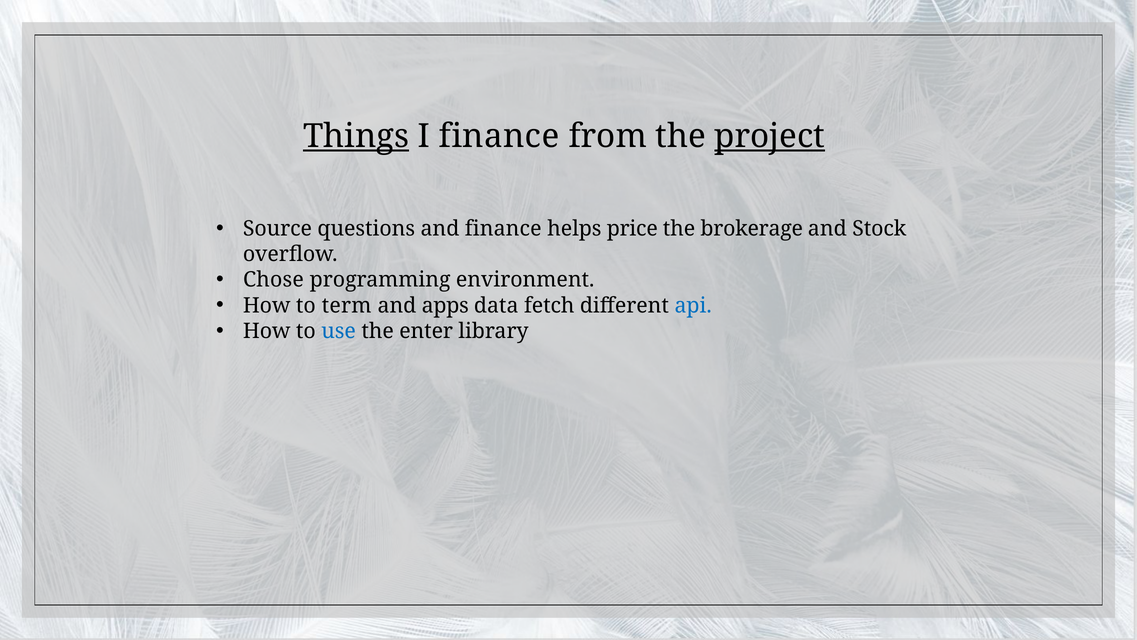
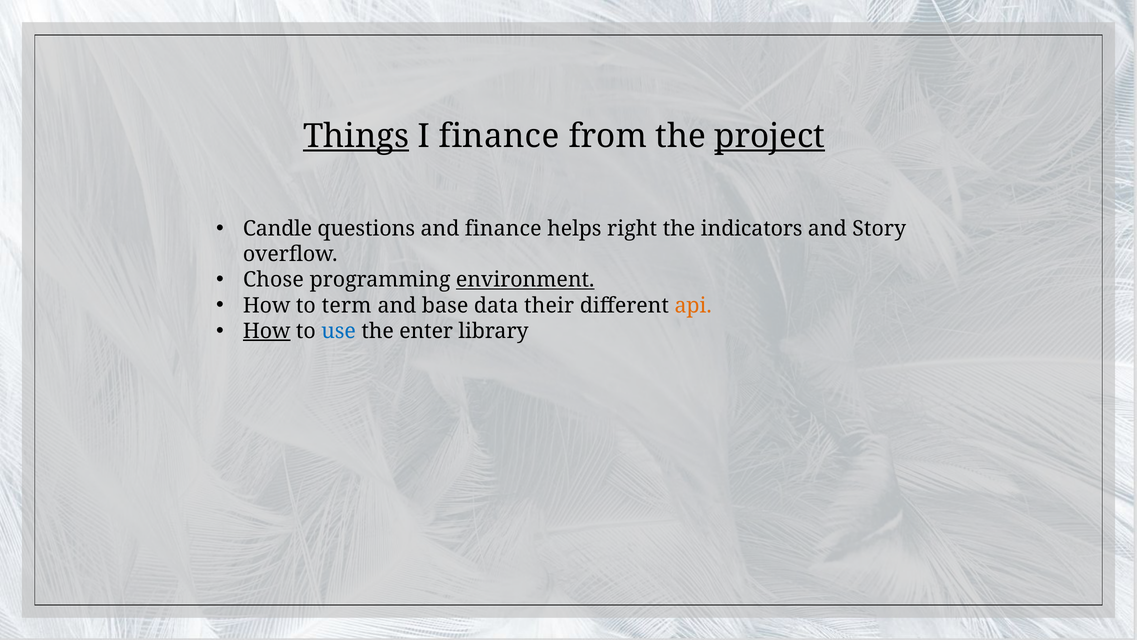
Source: Source -> Candle
price: price -> right
brokerage: brokerage -> indicators
Stock: Stock -> Story
environment underline: none -> present
apps: apps -> base
fetch: fetch -> their
api colour: blue -> orange
How at (267, 331) underline: none -> present
